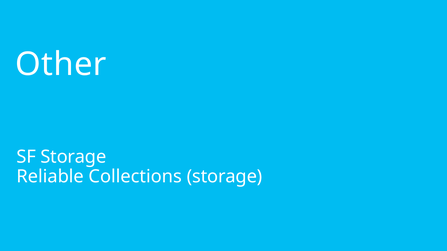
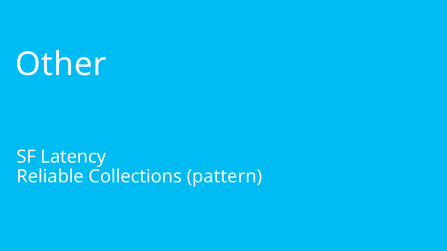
SF Storage: Storage -> Latency
Collections storage: storage -> pattern
